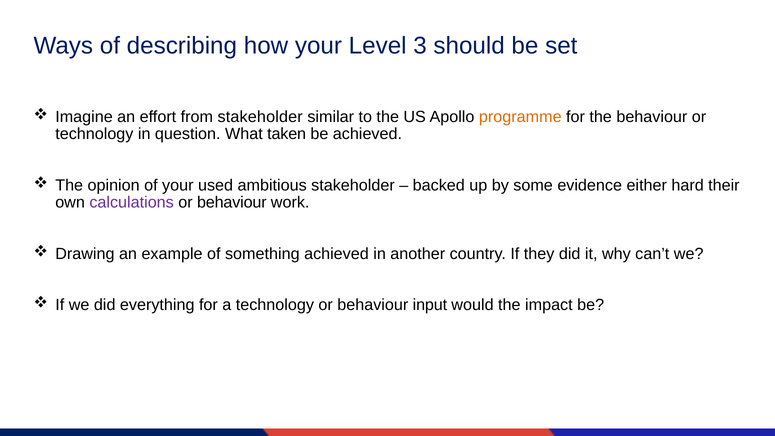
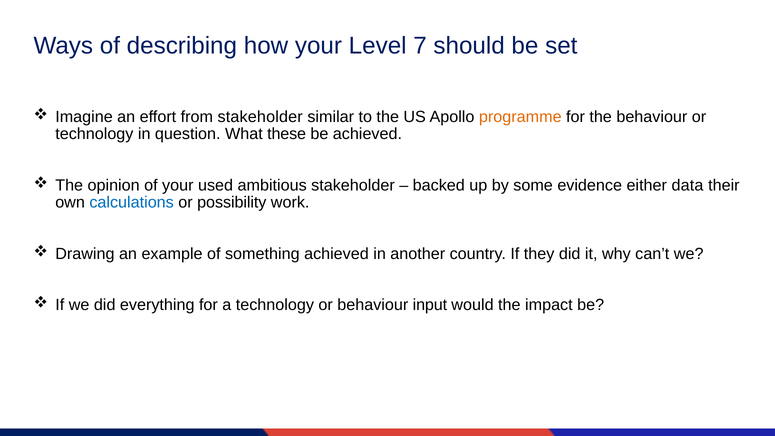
3: 3 -> 7
taken: taken -> these
hard: hard -> data
calculations colour: purple -> blue
behaviour at (232, 203): behaviour -> possibility
